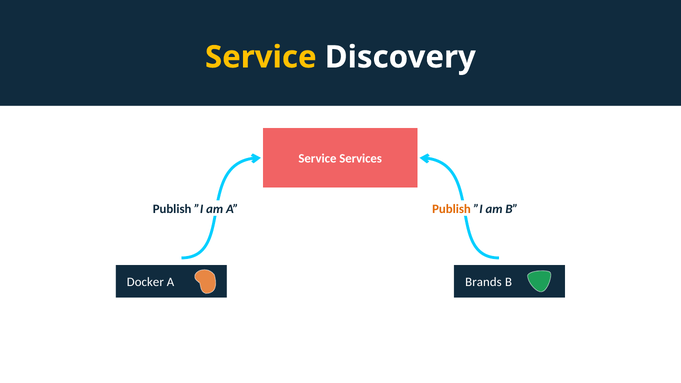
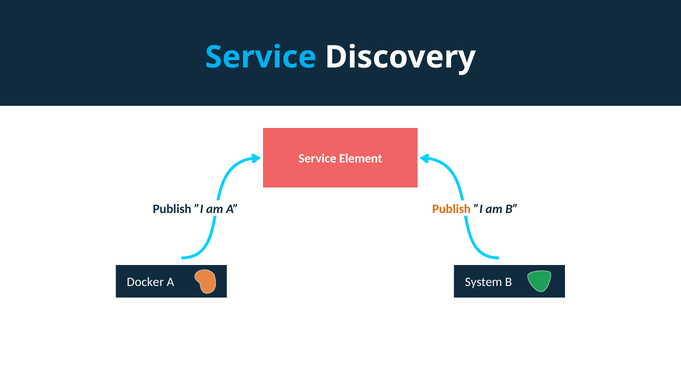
Service at (261, 57) colour: yellow -> light blue
Services: Services -> Element
Brands: Brands -> System
